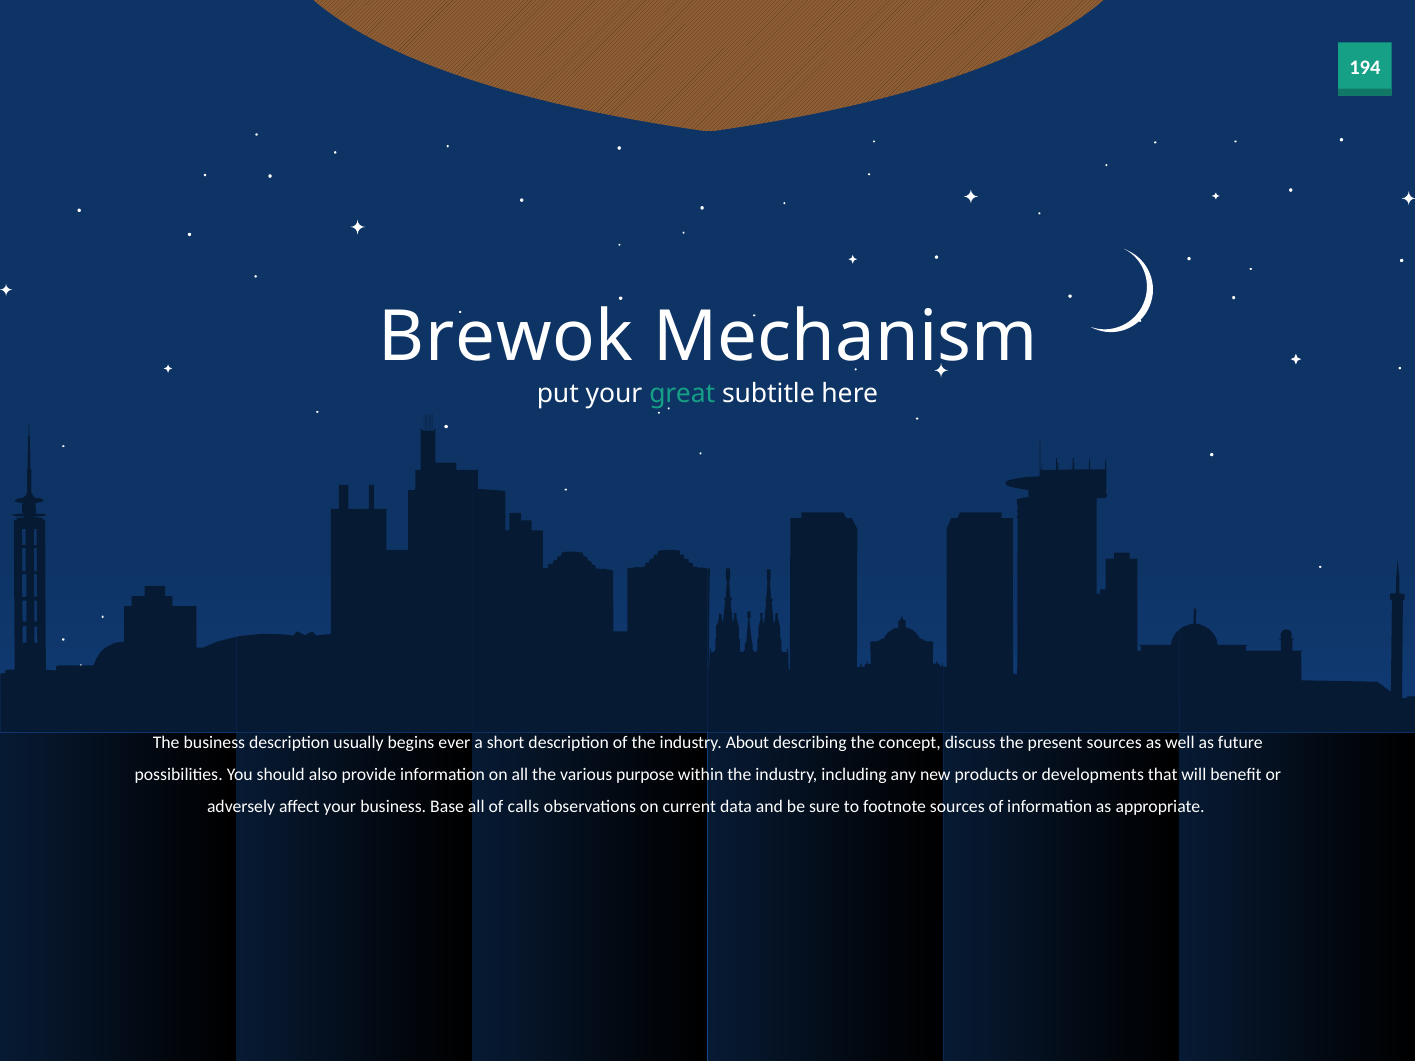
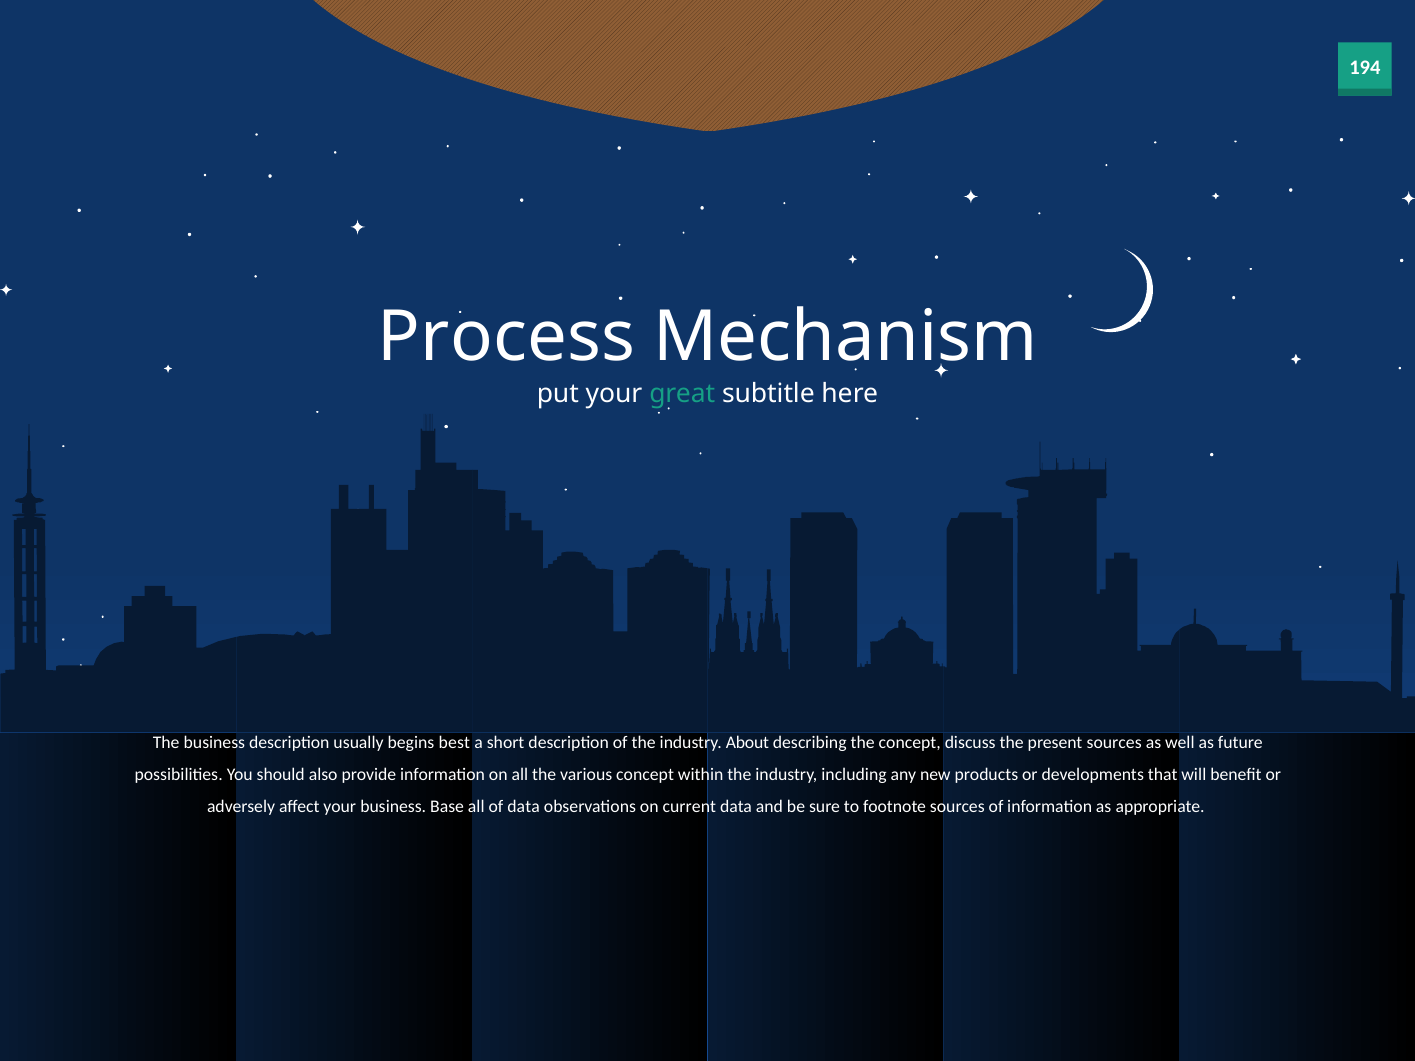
Brewok: Brewok -> Process
ever: ever -> best
various purpose: purpose -> concept
of calls: calls -> data
